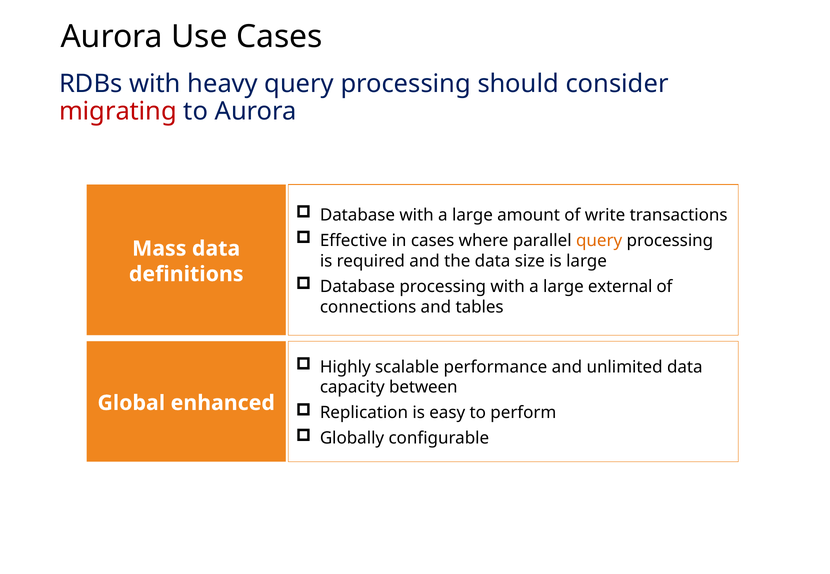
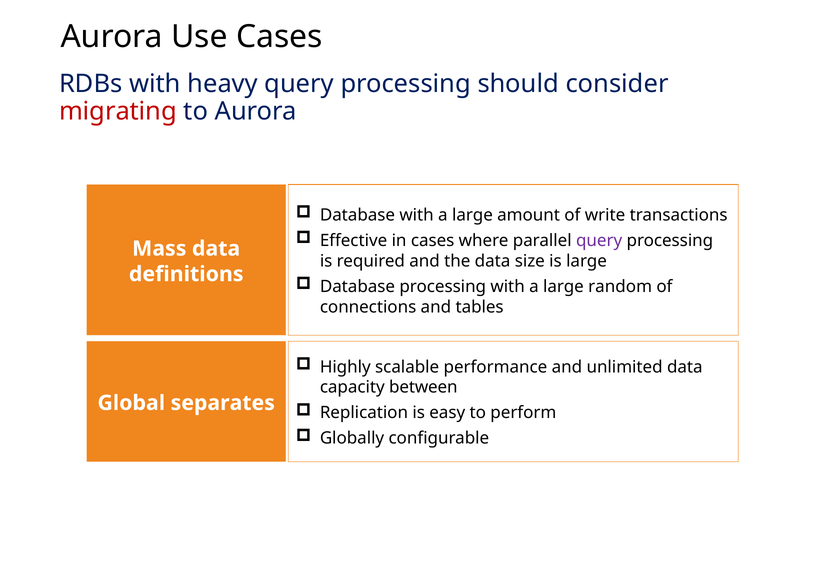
query at (599, 241) colour: orange -> purple
external: external -> random
enhanced: enhanced -> separates
